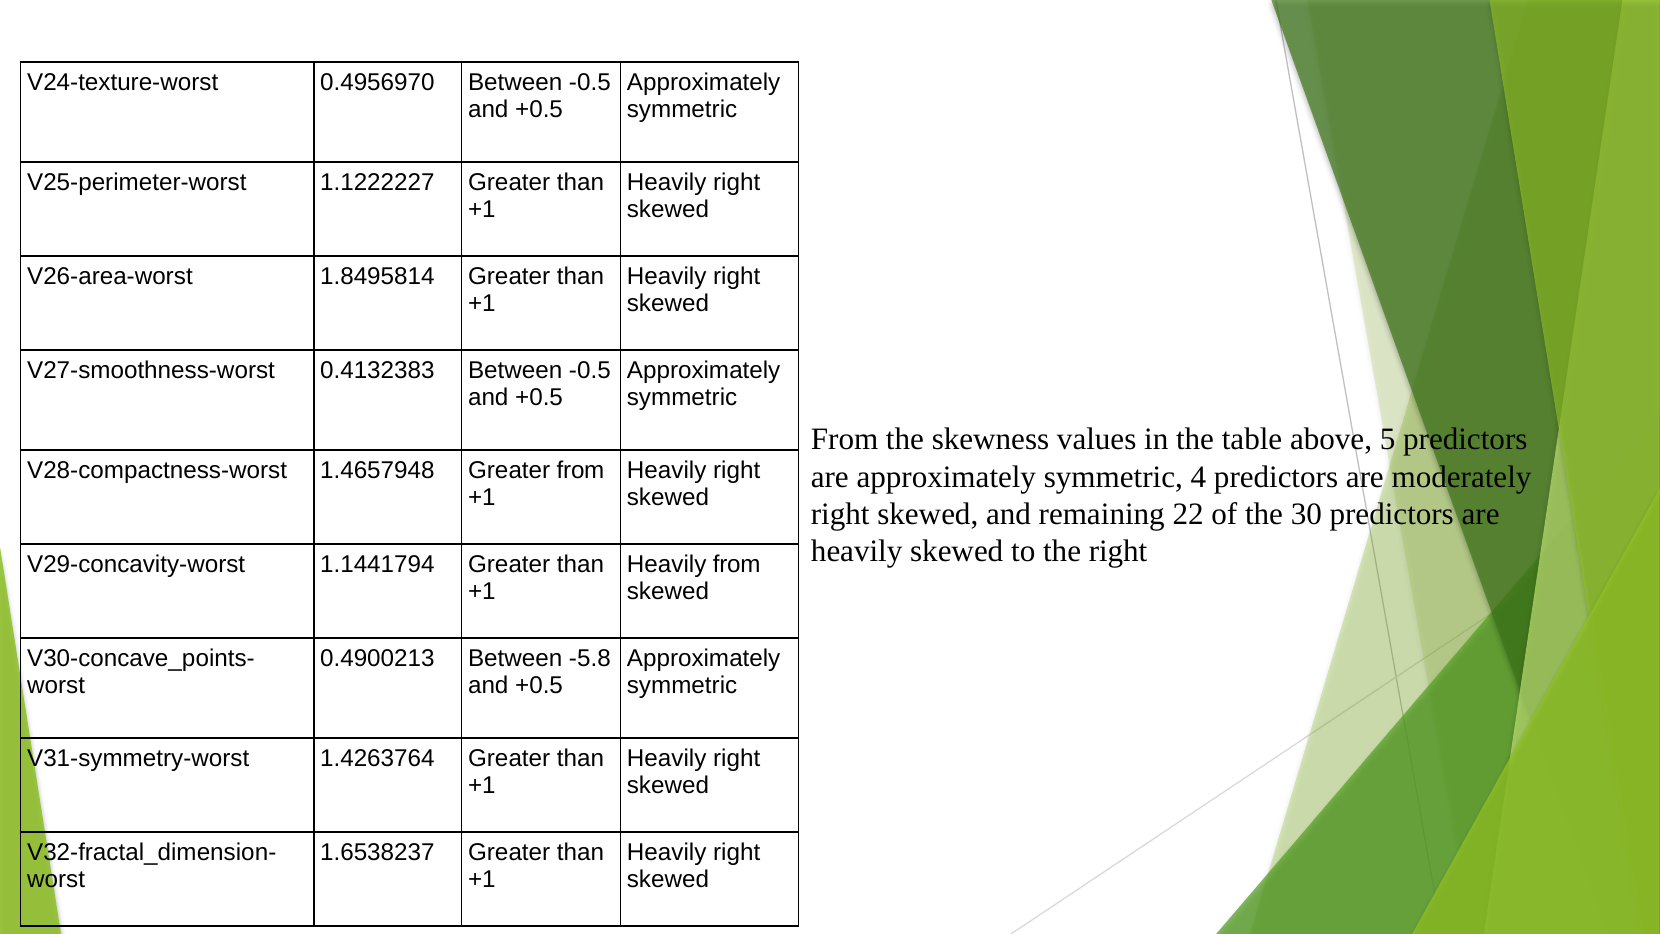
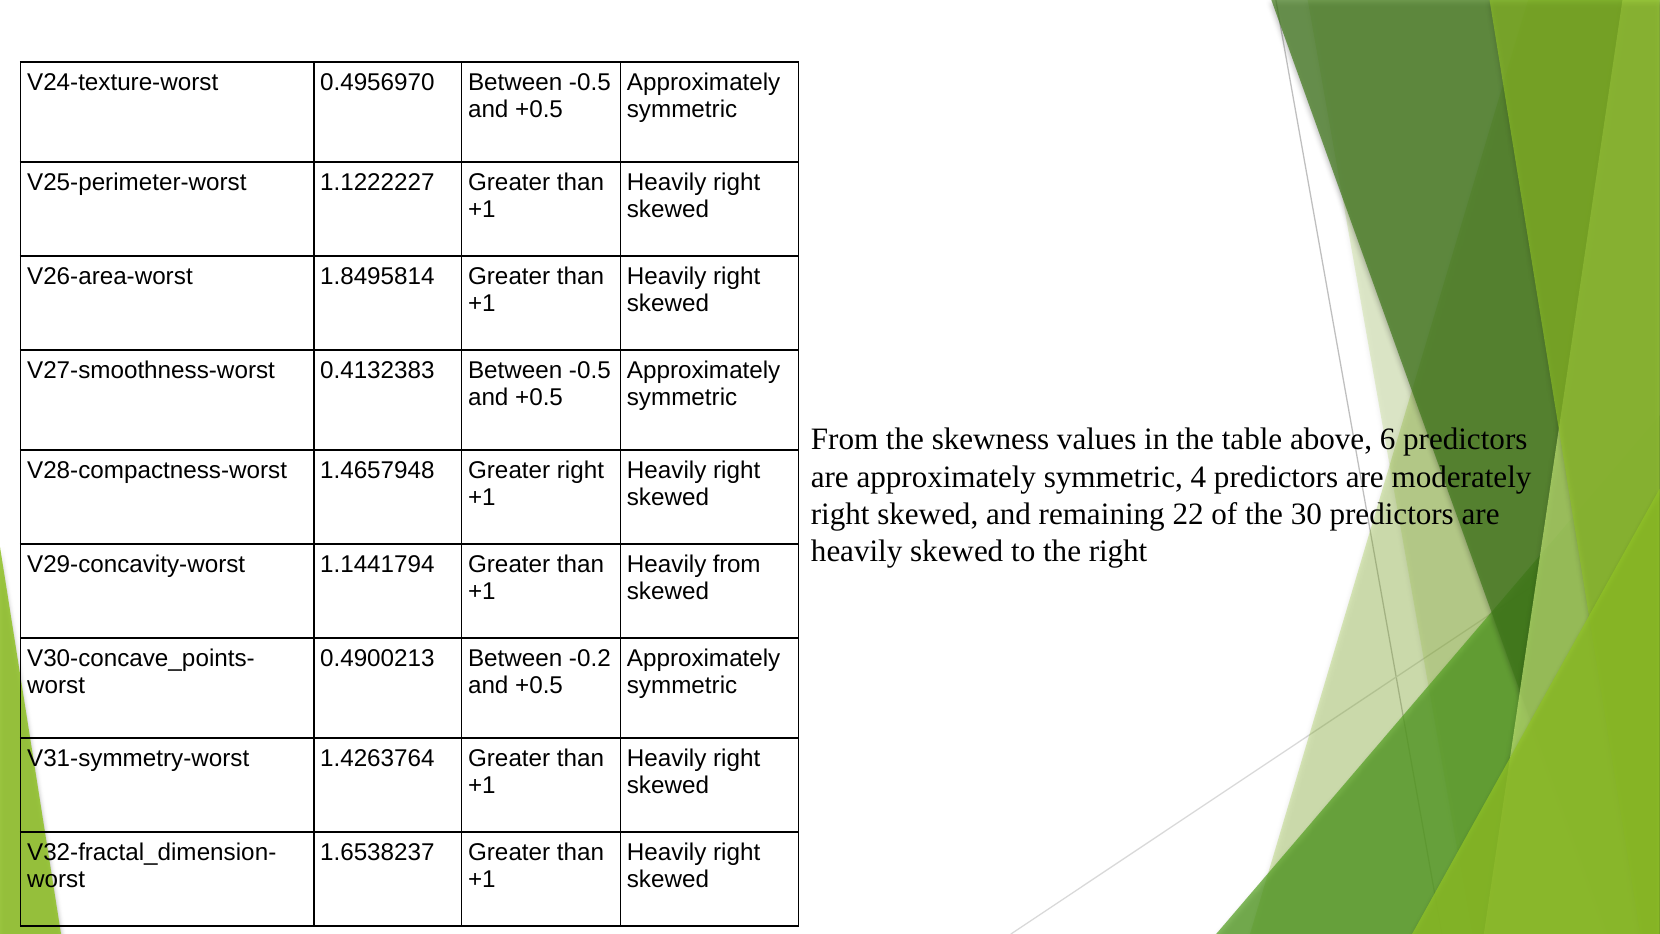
5: 5 -> 6
Greater from: from -> right
-5.8: -5.8 -> -0.2
